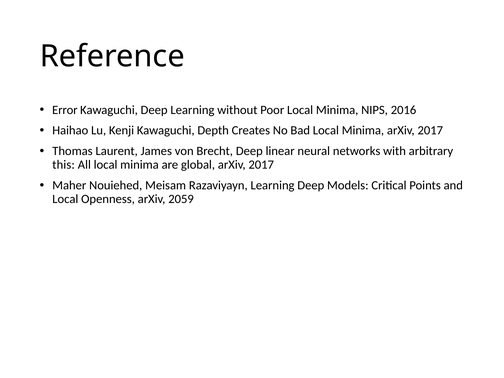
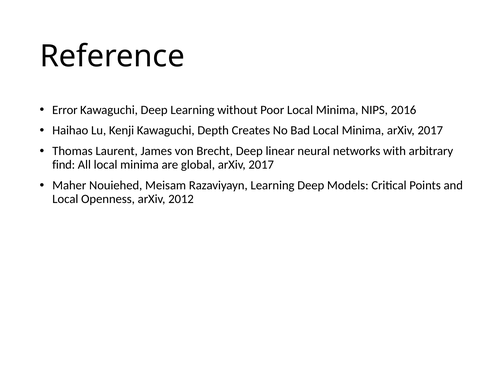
this: this -> find
2059: 2059 -> 2012
